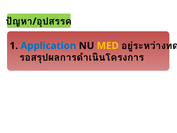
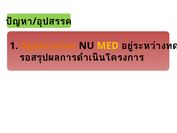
Application colour: blue -> orange
